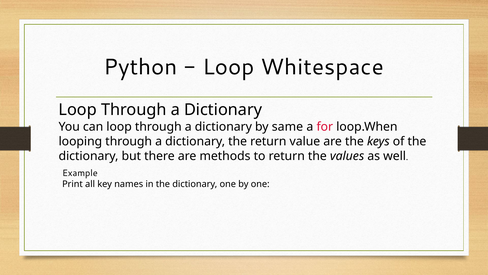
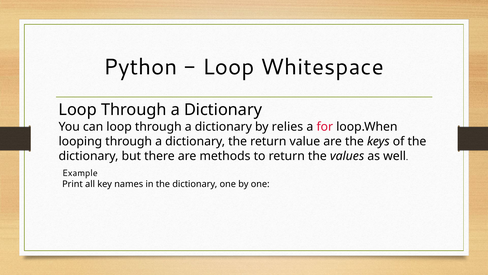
same: same -> relies
